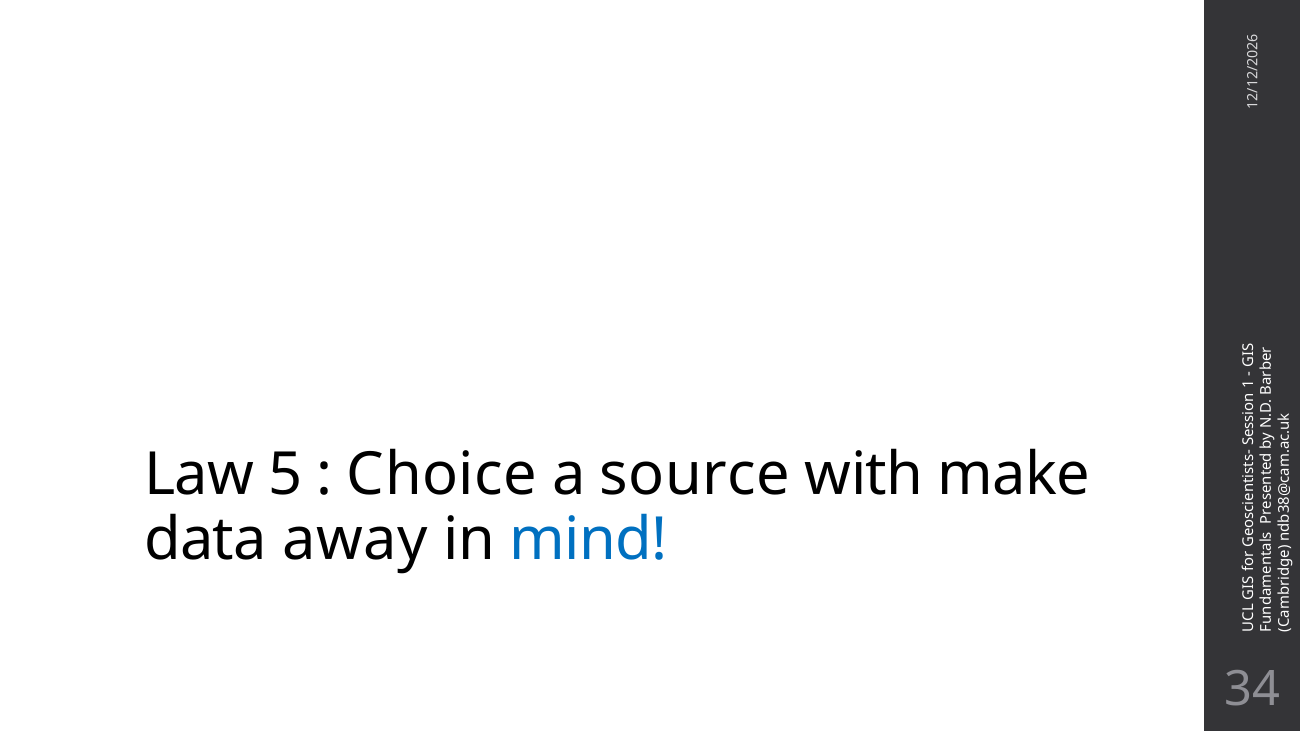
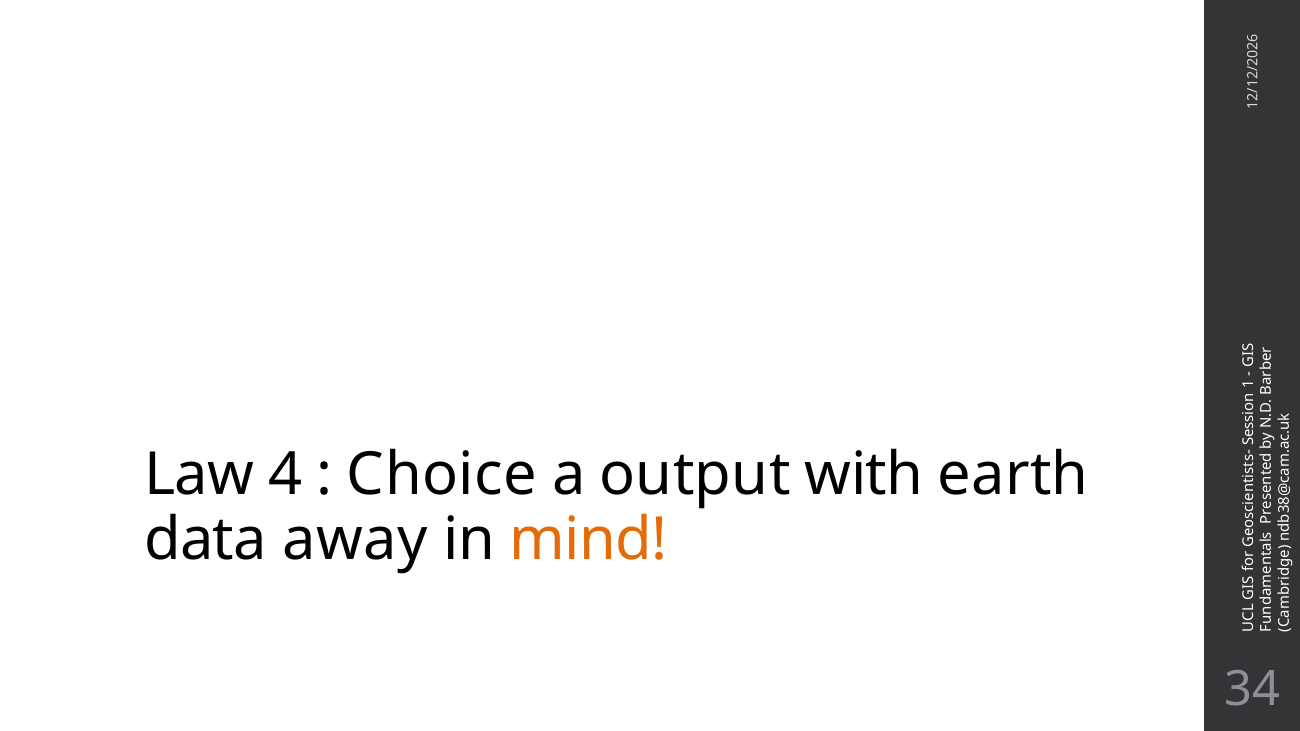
5: 5 -> 4
source: source -> output
make: make -> earth
mind colour: blue -> orange
